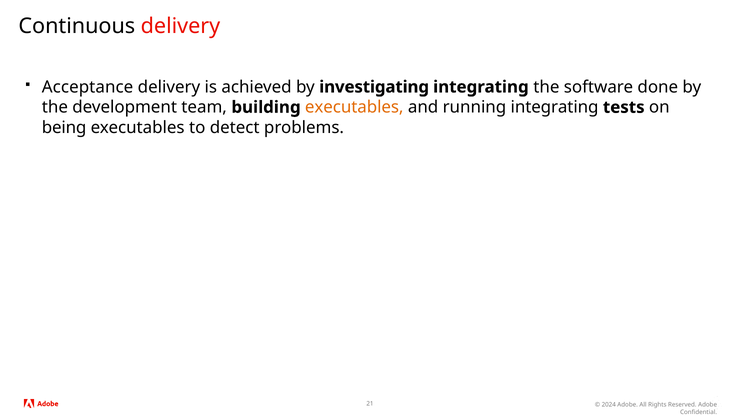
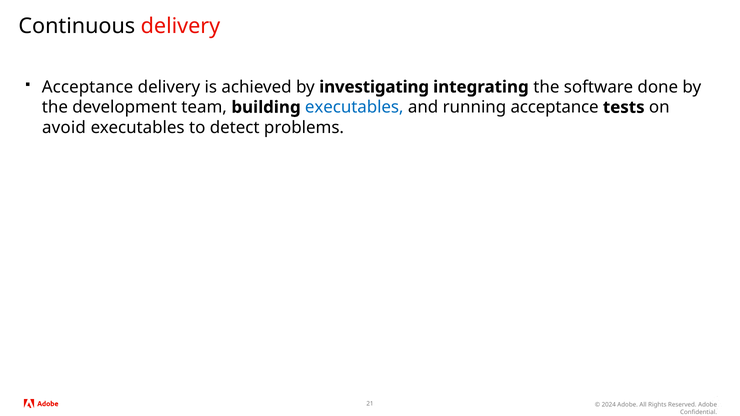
executables at (354, 107) colour: orange -> blue
running integrating: integrating -> acceptance
being: being -> avoid
